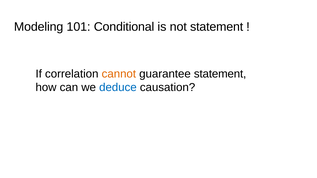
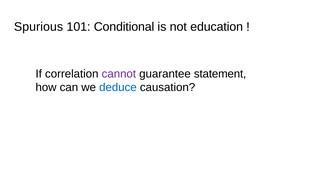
Modeling: Modeling -> Spurious
not statement: statement -> education
cannot colour: orange -> purple
